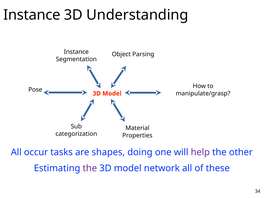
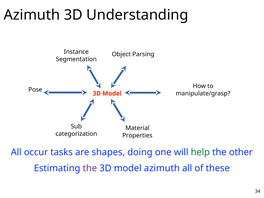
Instance at (32, 15): Instance -> Azimuth
help colour: purple -> green
model network: network -> azimuth
